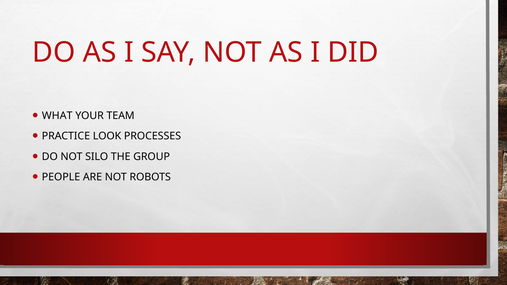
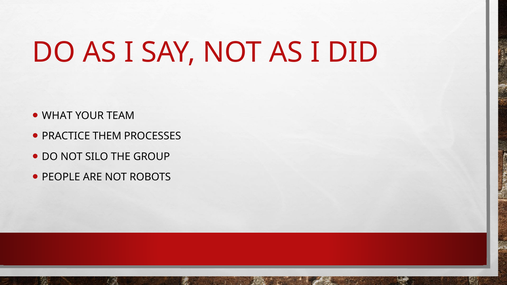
LOOK: LOOK -> THEM
